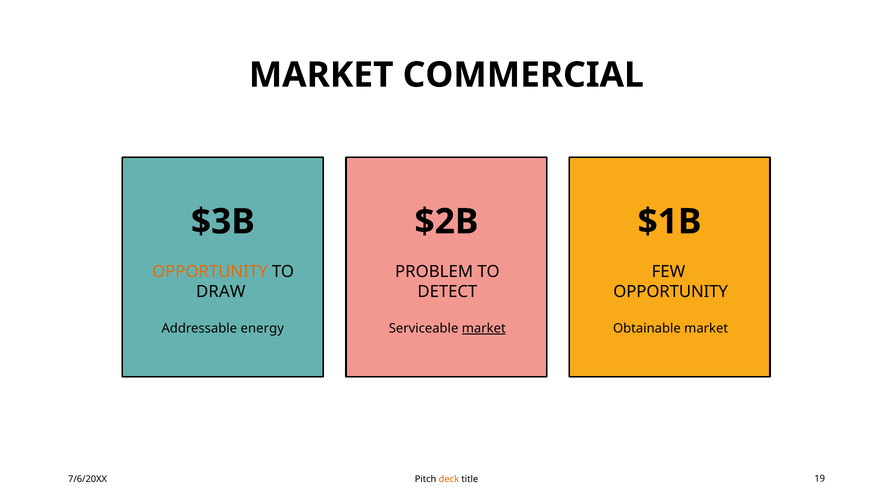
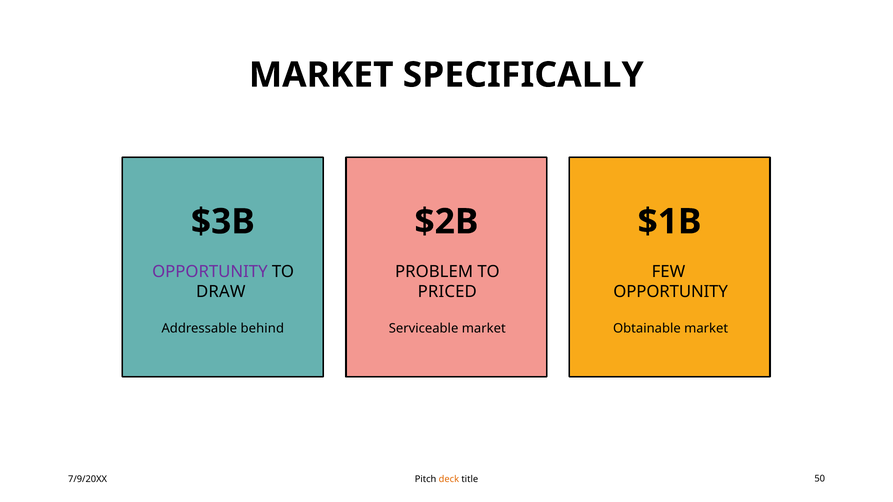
COMMERCIAL: COMMERCIAL -> SPECIFICALLY
OPPORTUNITY at (210, 272) colour: orange -> purple
DETECT: DETECT -> PRICED
energy: energy -> behind
market at (484, 328) underline: present -> none
7/6/20XX: 7/6/20XX -> 7/9/20XX
19: 19 -> 50
